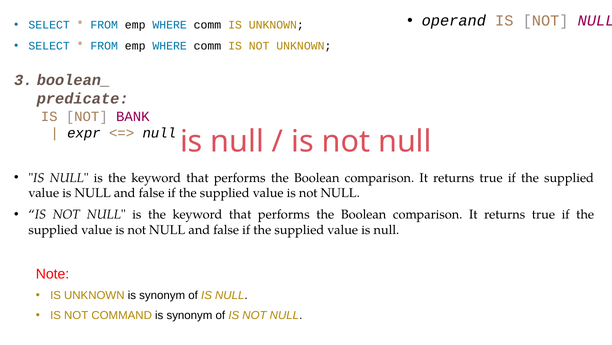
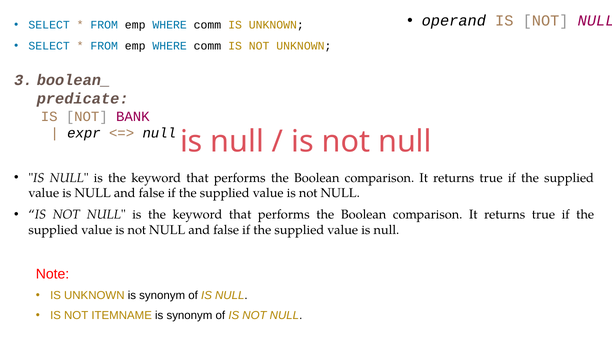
COMMAND: COMMAND -> ITEMNAME
